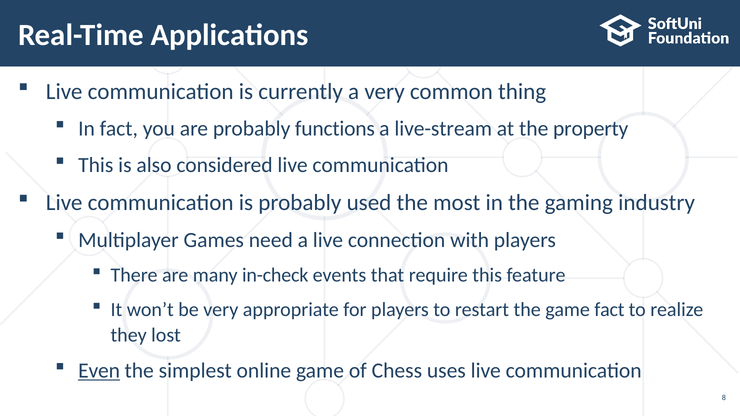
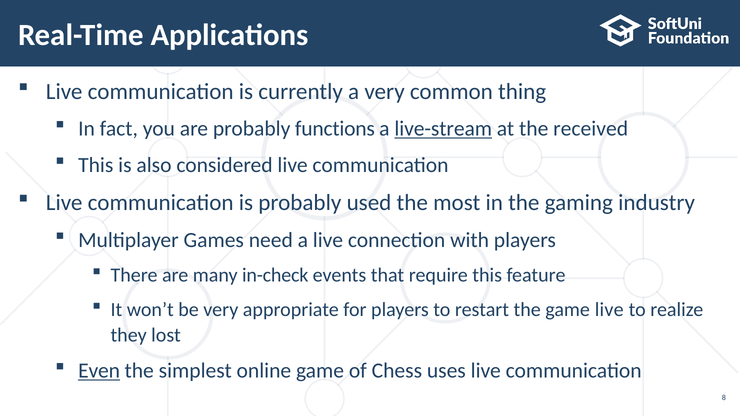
live-stream underline: none -> present
property: property -> received
game fact: fact -> live
